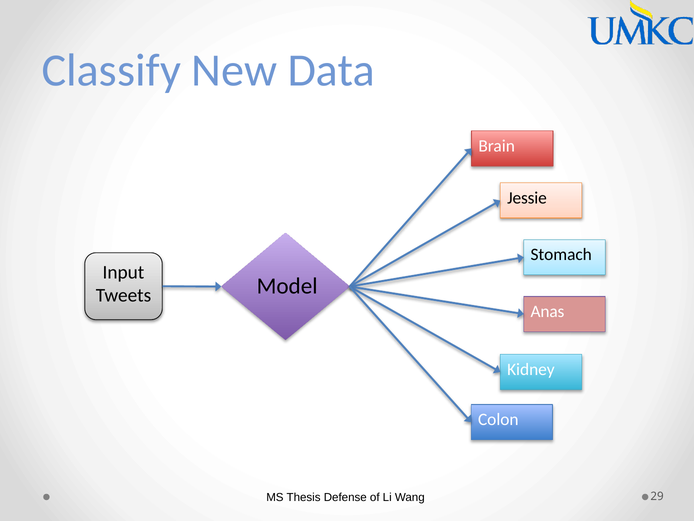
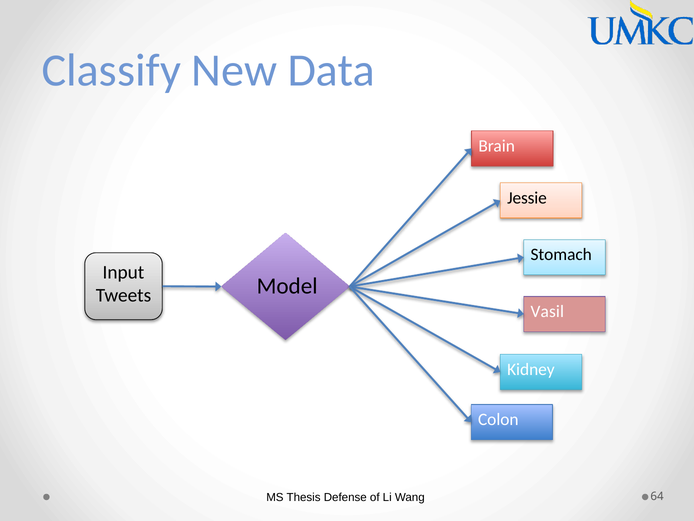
Anas: Anas -> Vasil
29: 29 -> 64
